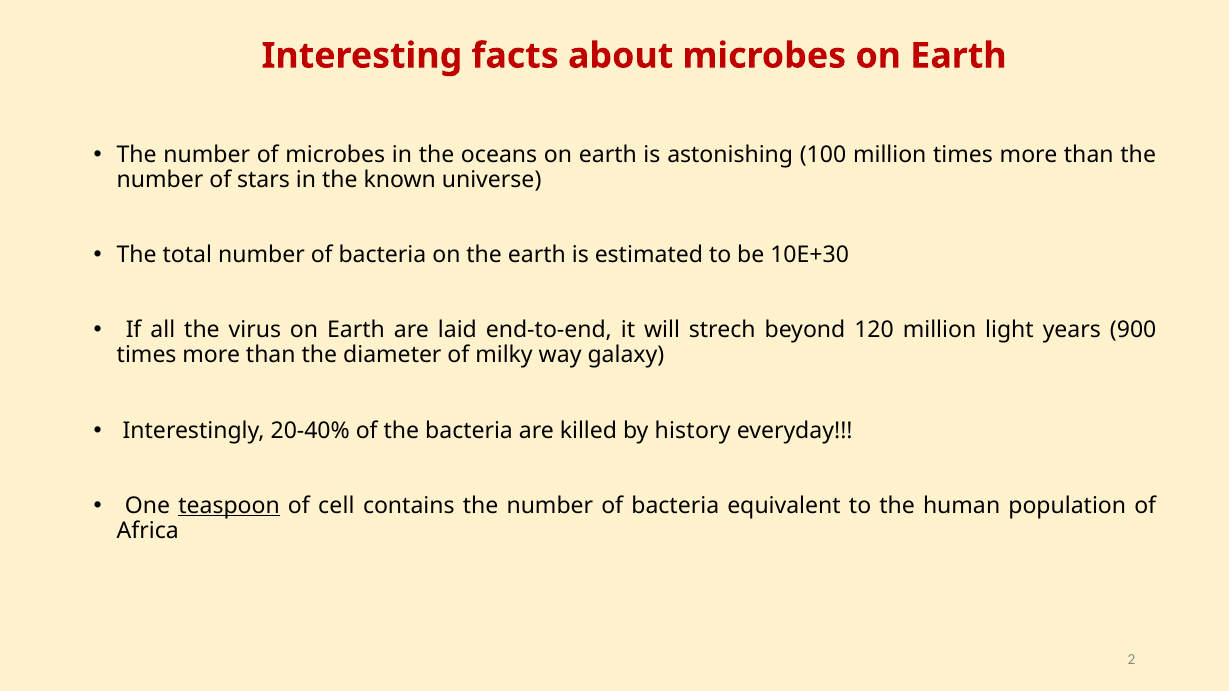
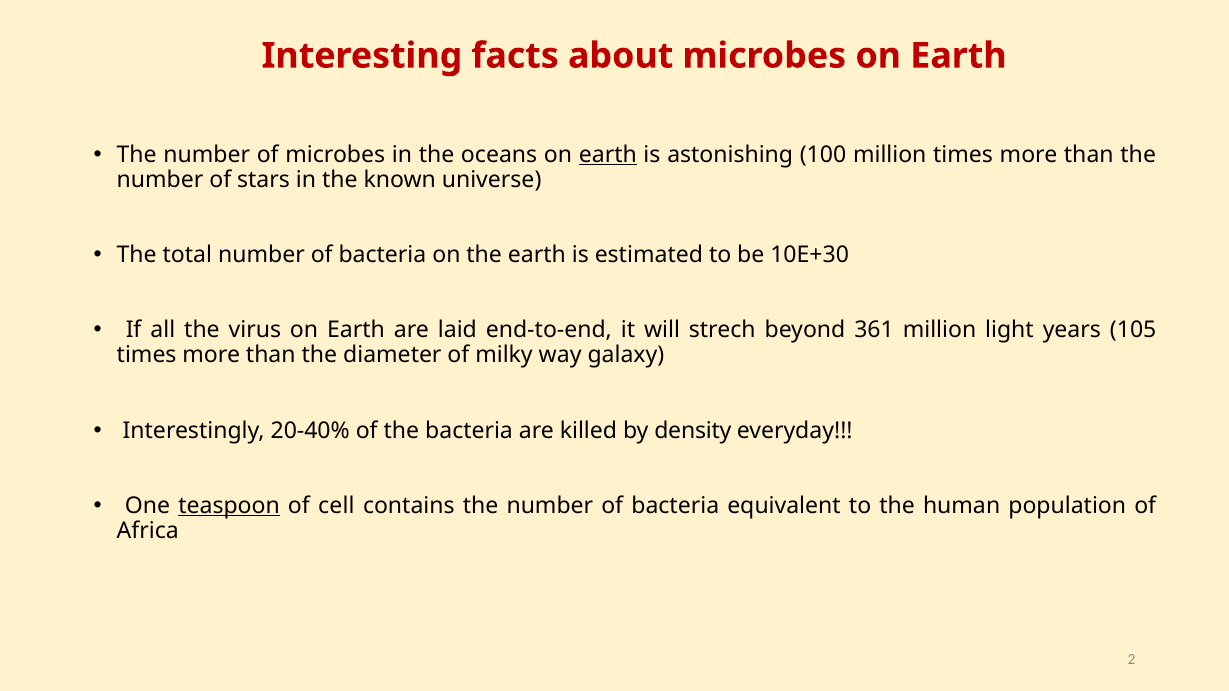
earth at (608, 155) underline: none -> present
120: 120 -> 361
900: 900 -> 105
history: history -> density
